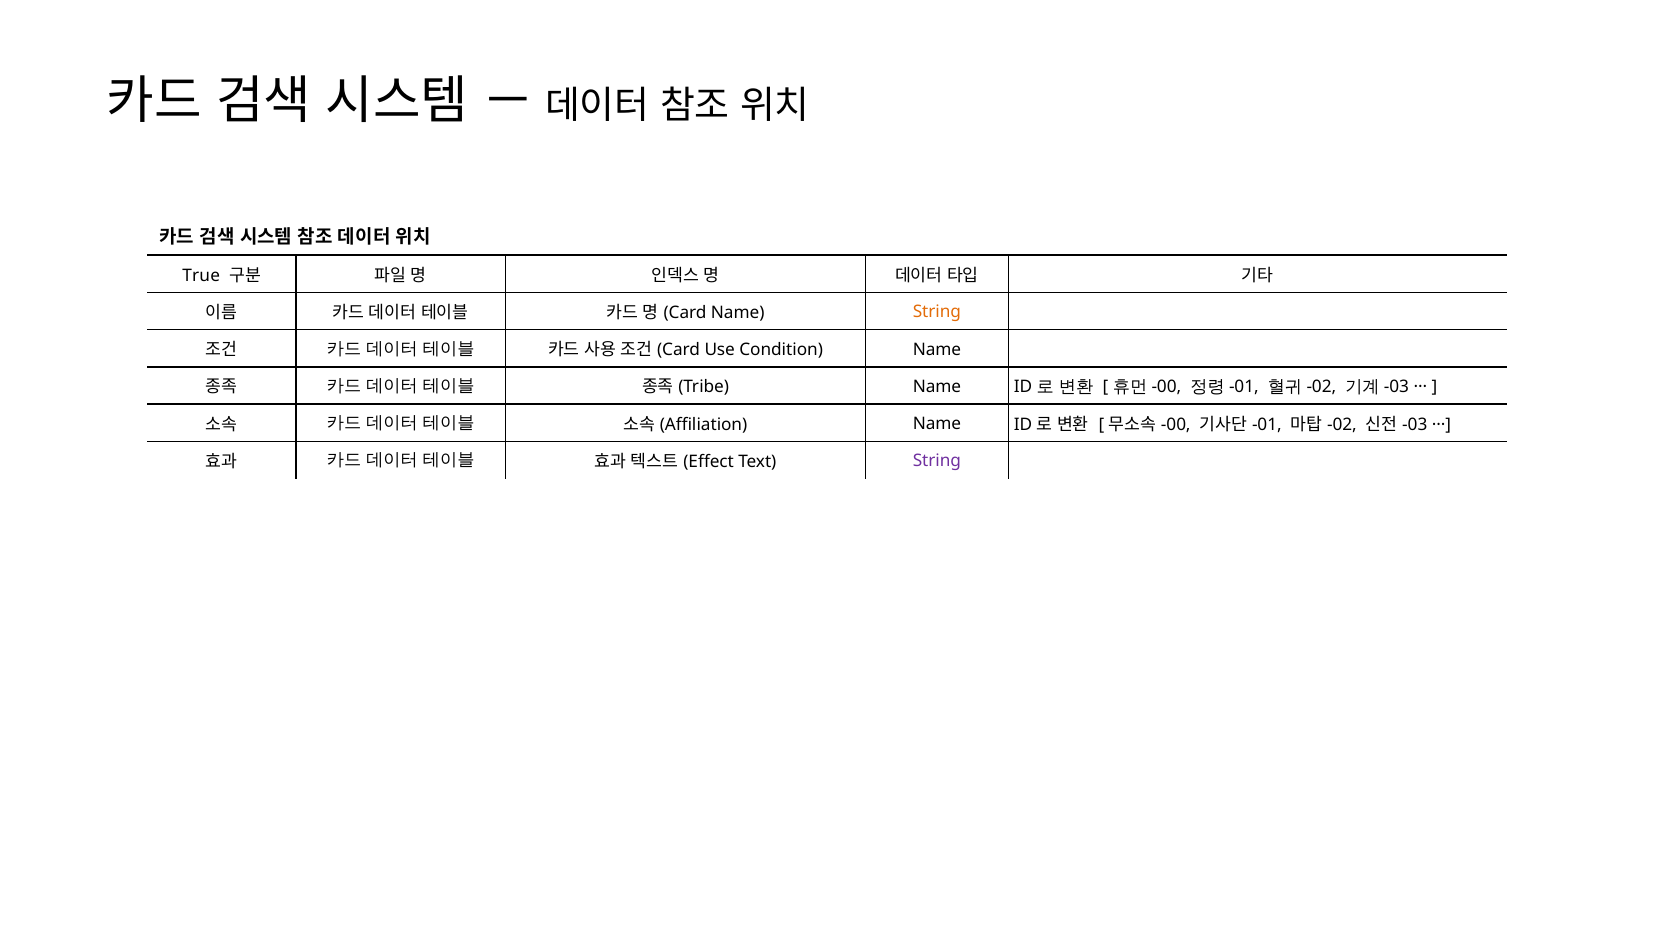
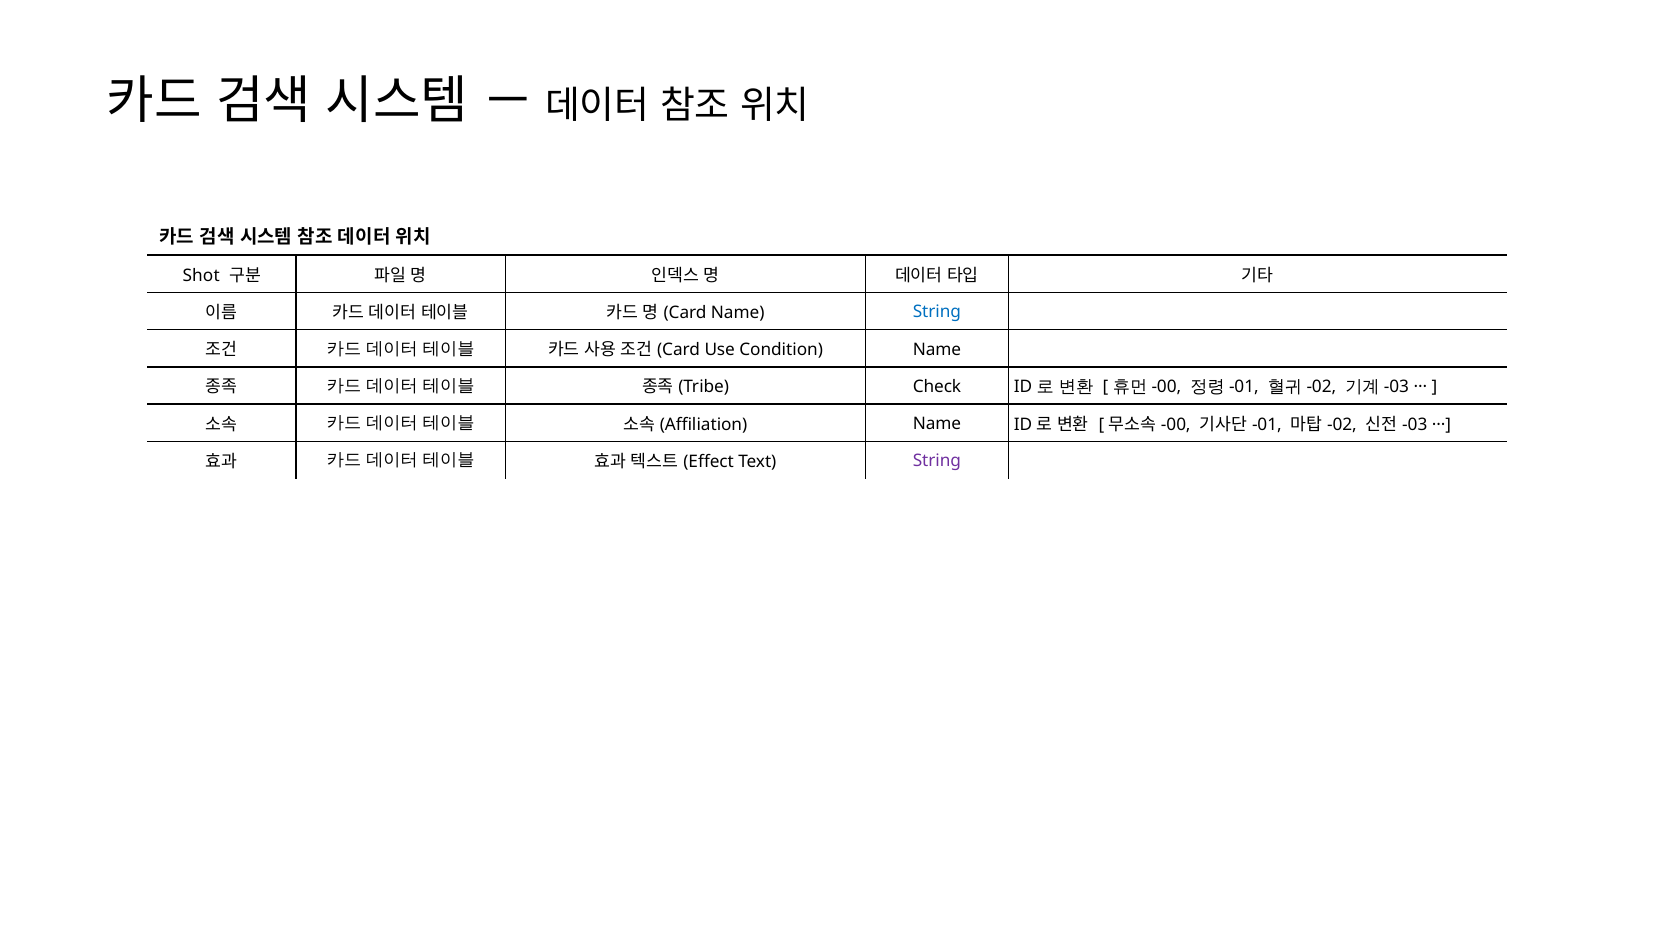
True: True -> Shot
String at (937, 312) colour: orange -> blue
Name at (937, 387): Name -> Check
